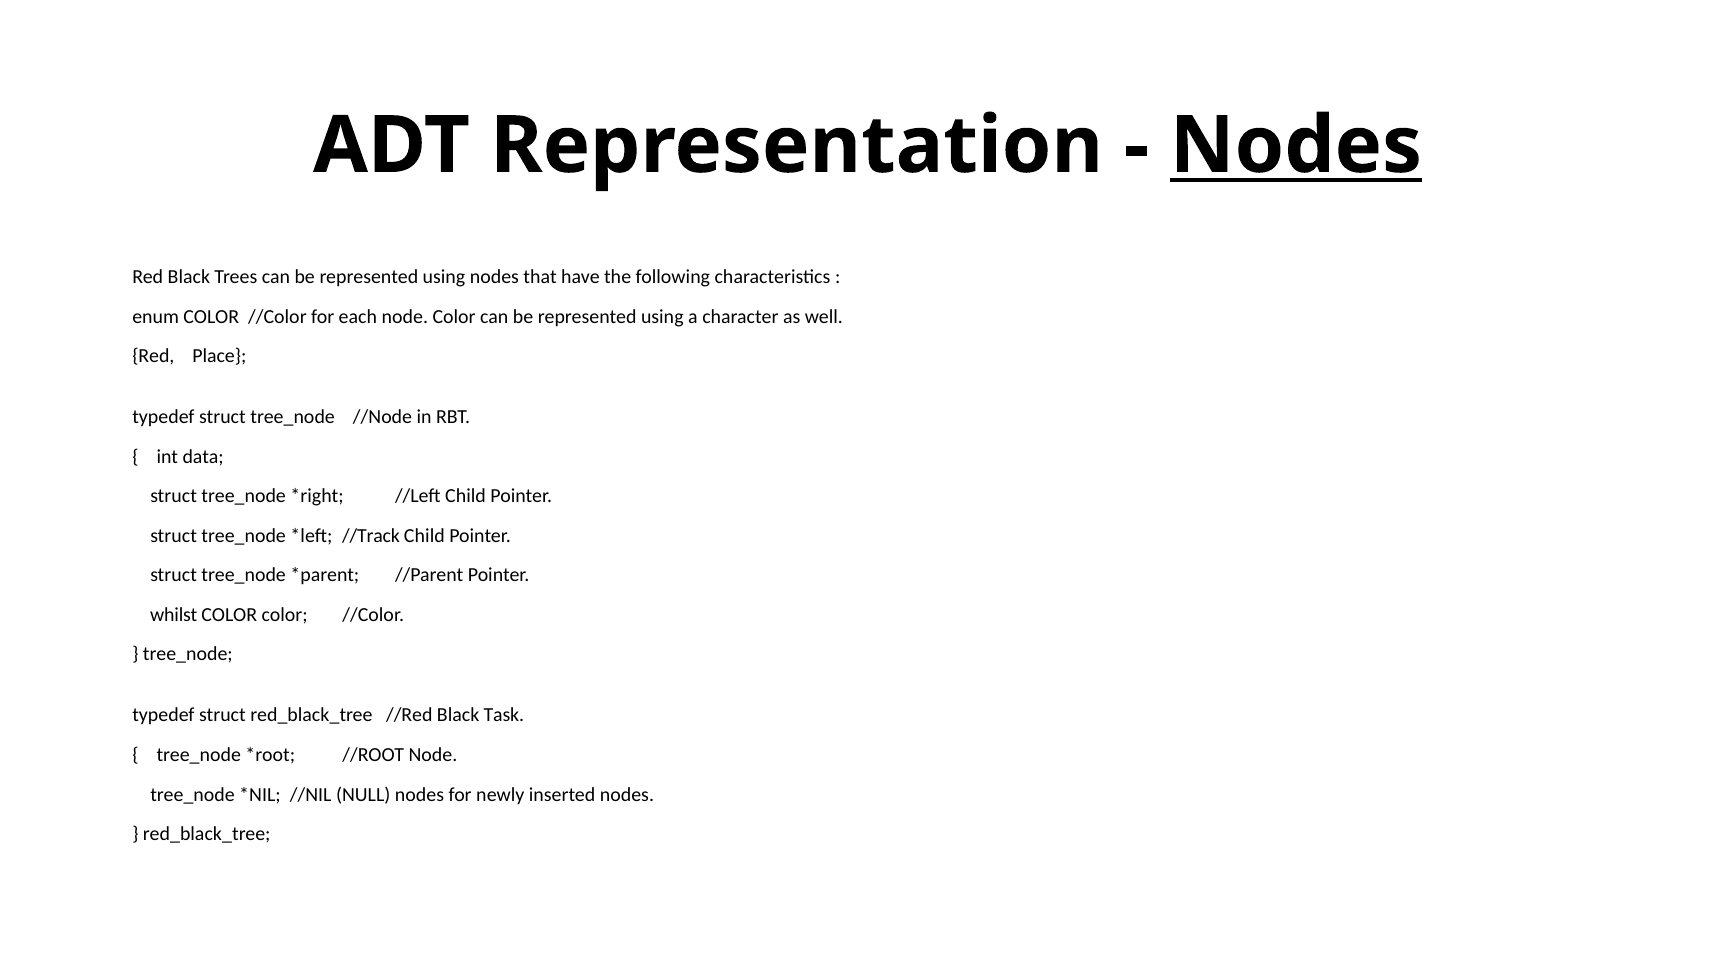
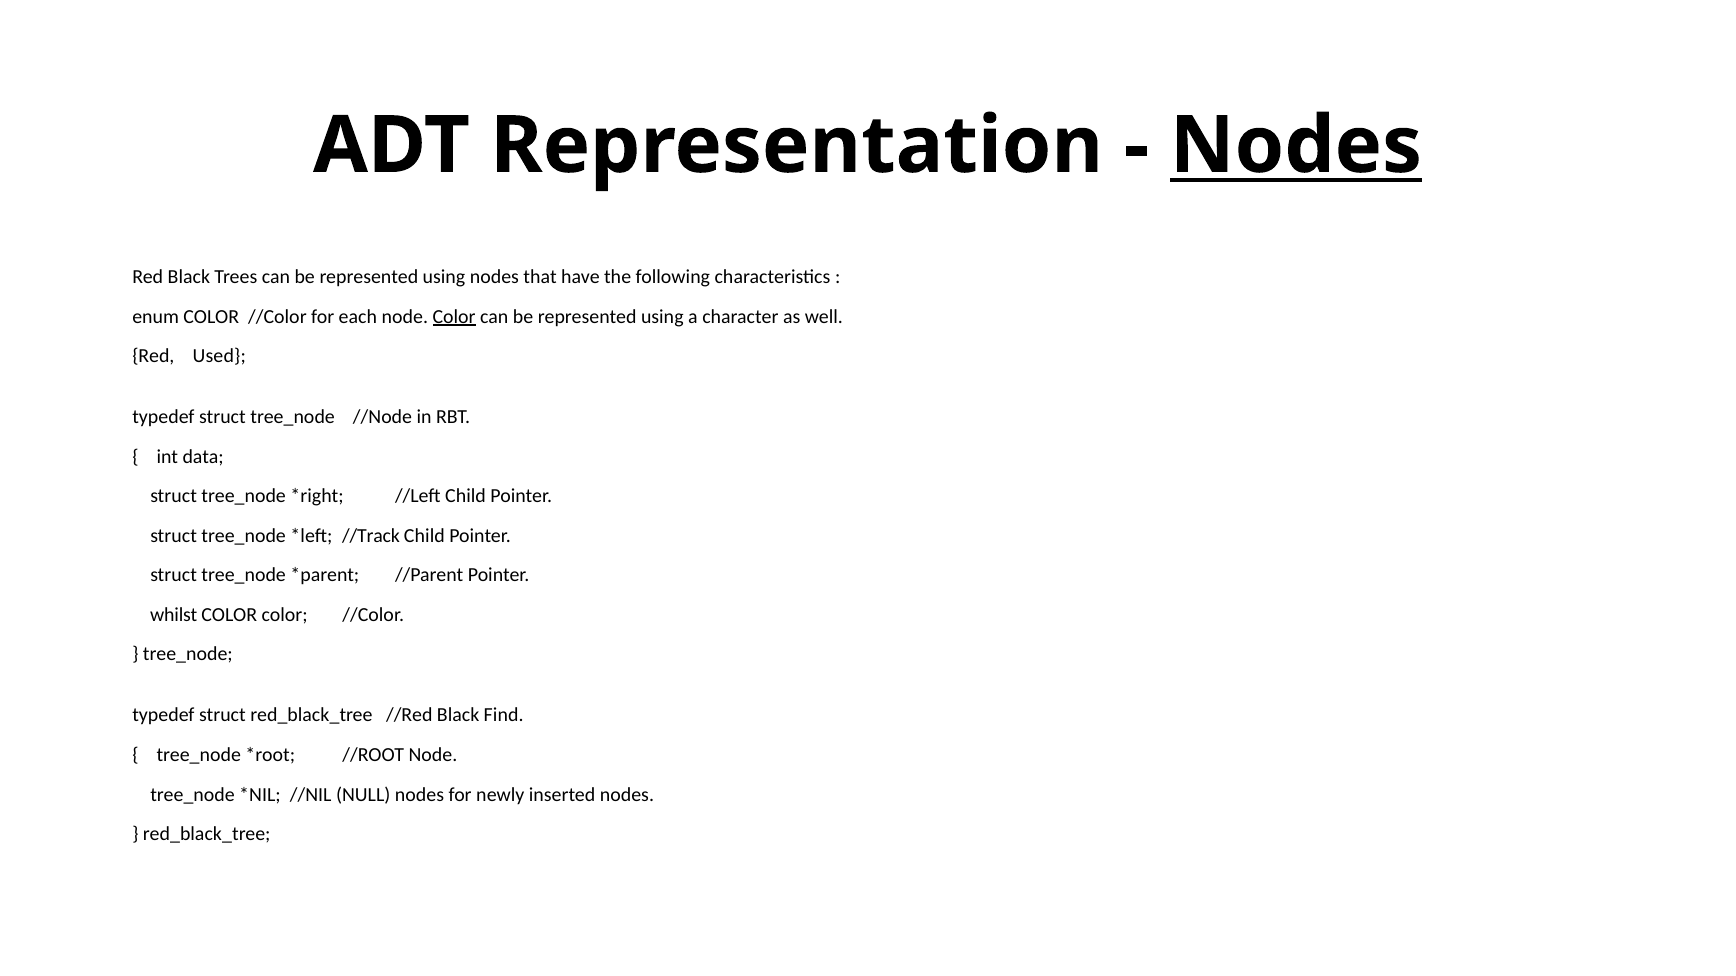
Color at (454, 317) underline: none -> present
Place: Place -> Used
Task: Task -> Find
